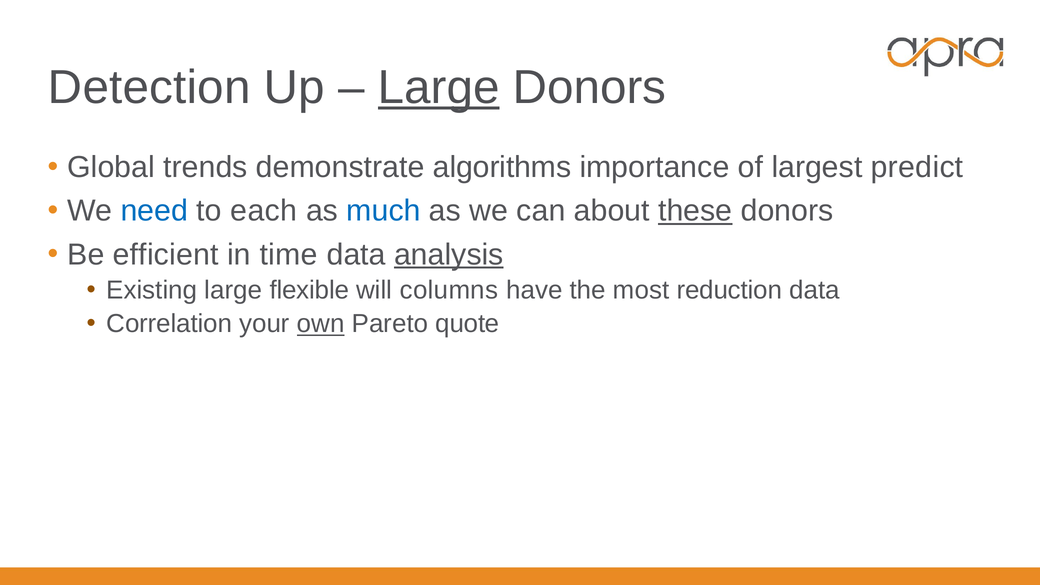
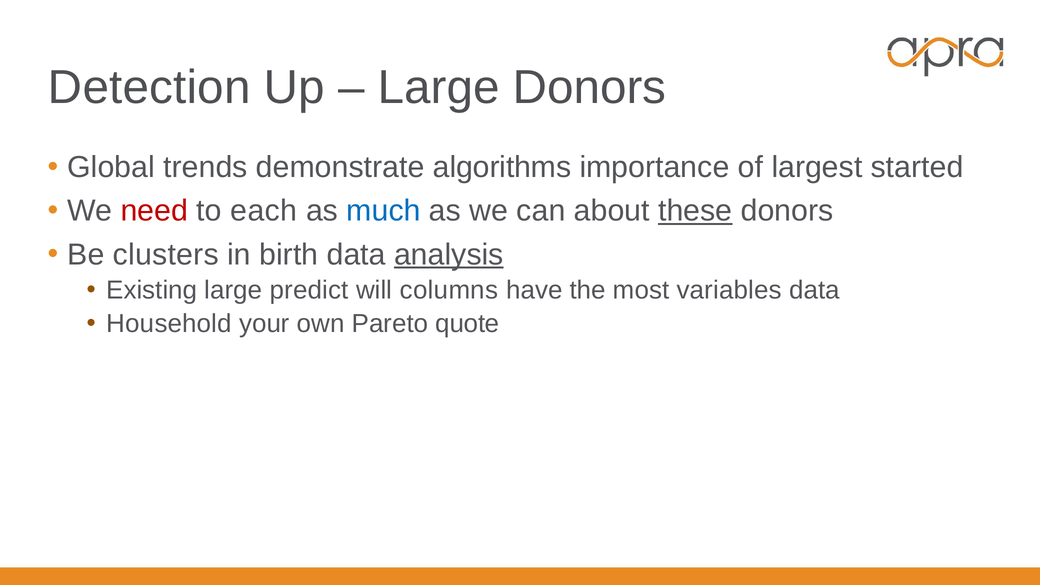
Large at (439, 87) underline: present -> none
predict: predict -> started
need colour: blue -> red
efficient: efficient -> clusters
time: time -> birth
flexible: flexible -> predict
reduction: reduction -> variables
Correlation: Correlation -> Household
own underline: present -> none
